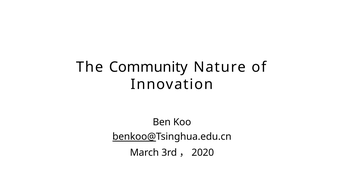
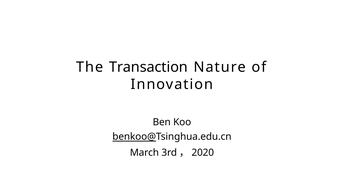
Community: Community -> Transaction
